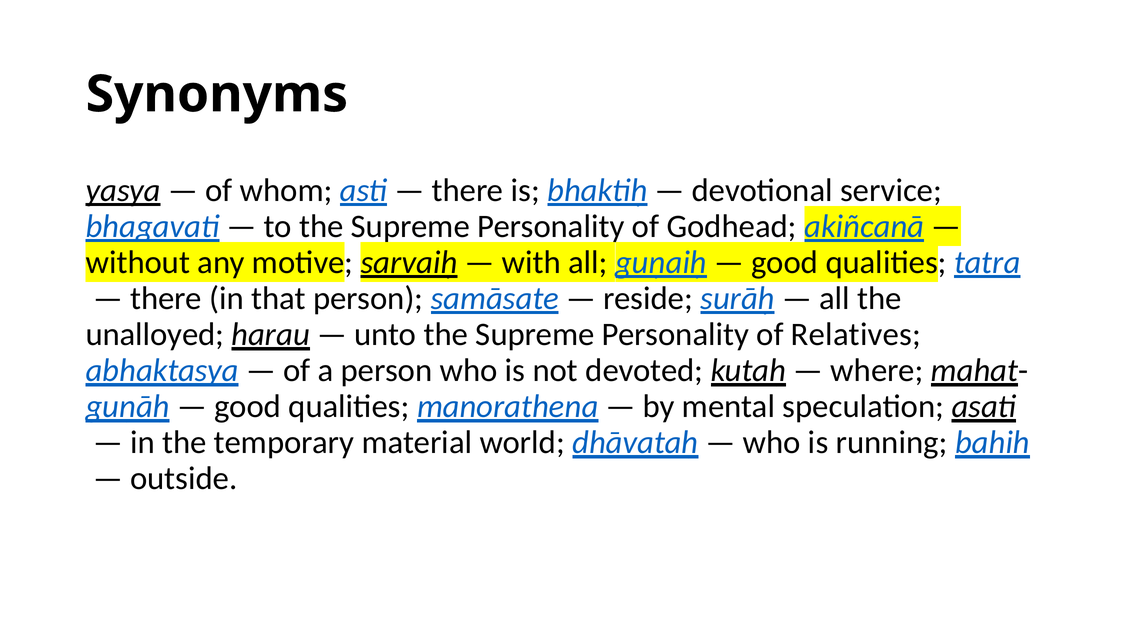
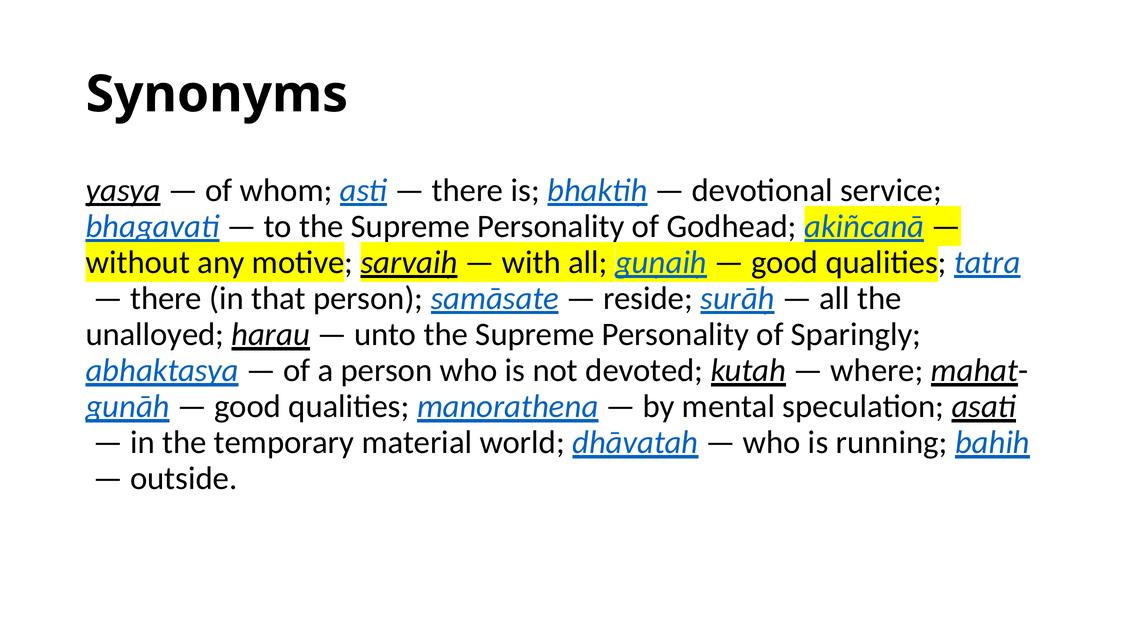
Relatives: Relatives -> Sparingly
